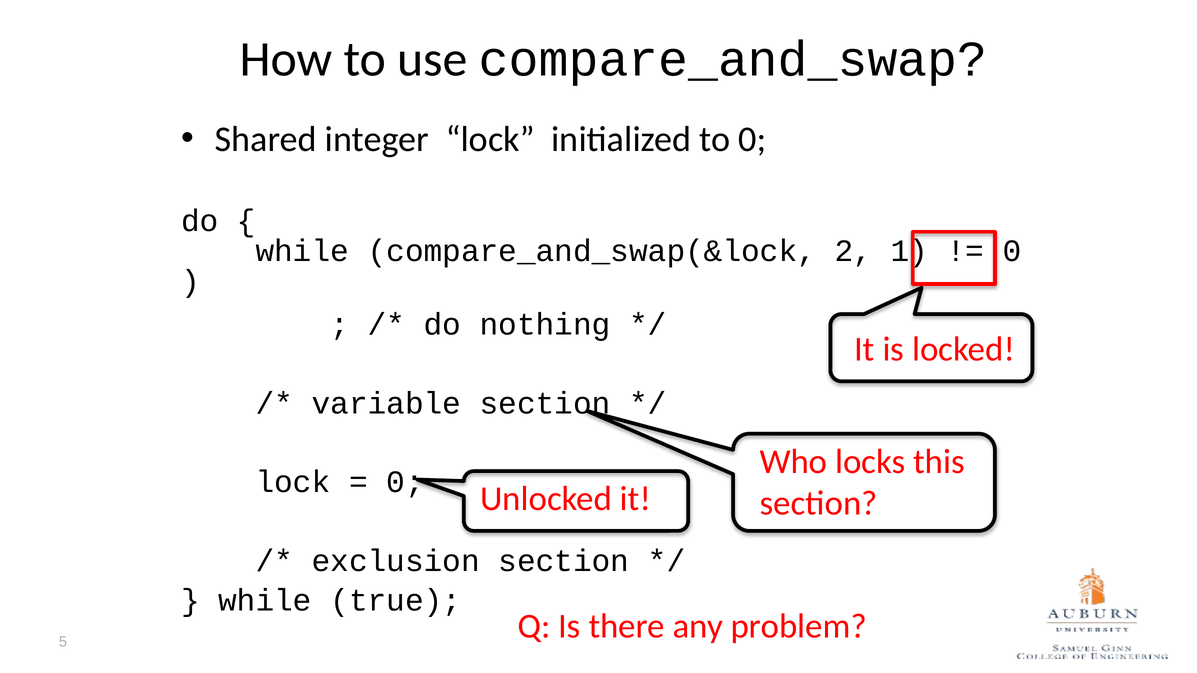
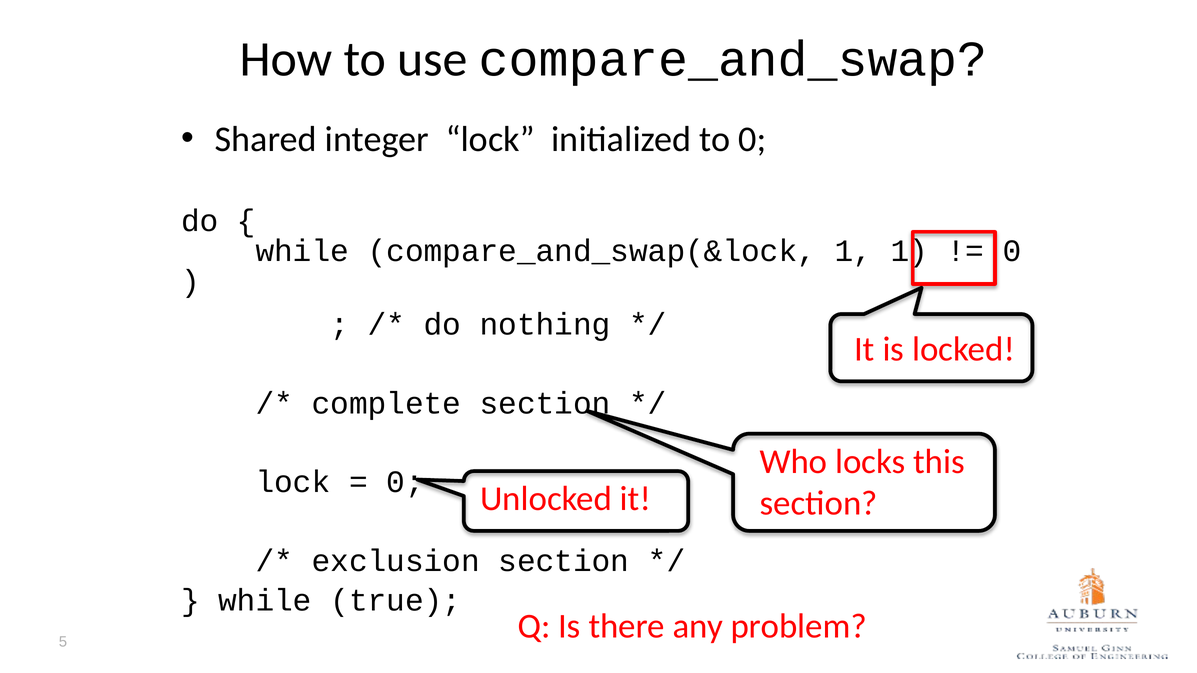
compare_and_swap(&lock 2: 2 -> 1
variable: variable -> complete
